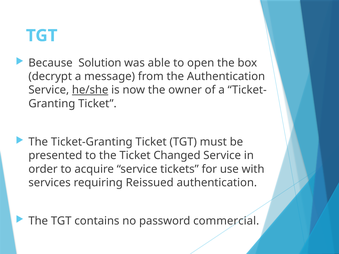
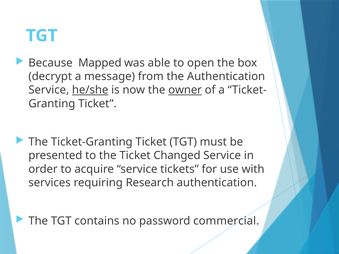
Solution: Solution -> Mapped
owner underline: none -> present
Reissued: Reissued -> Research
